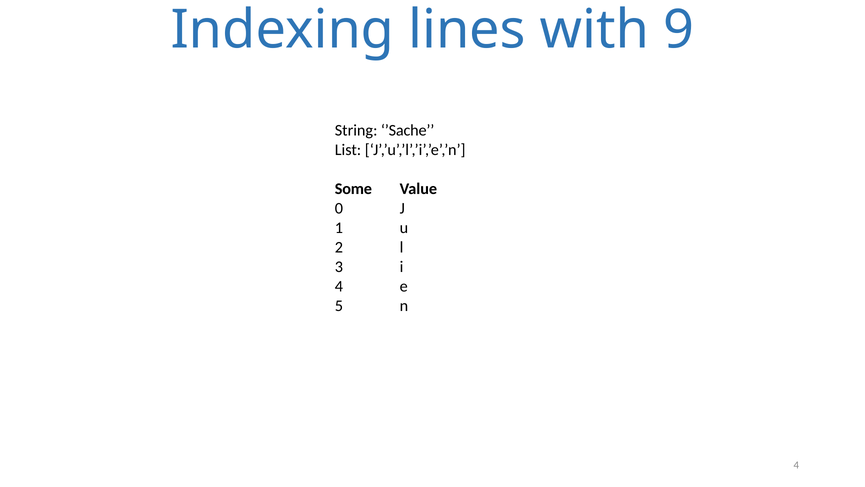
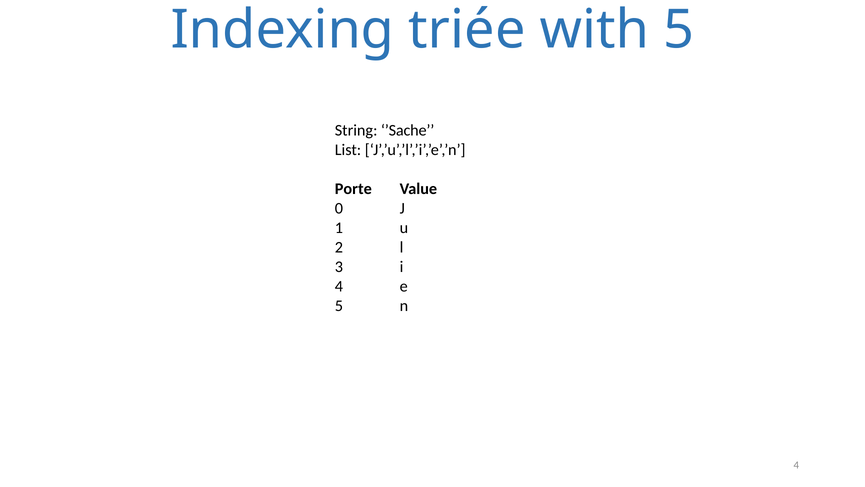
lines: lines -> triée
with 9: 9 -> 5
Some: Some -> Porte
